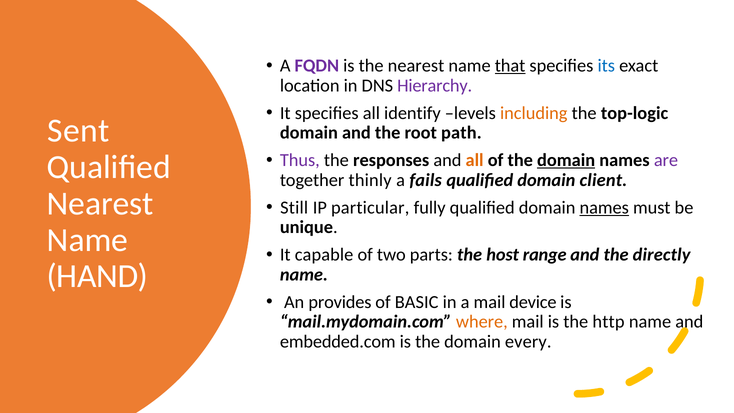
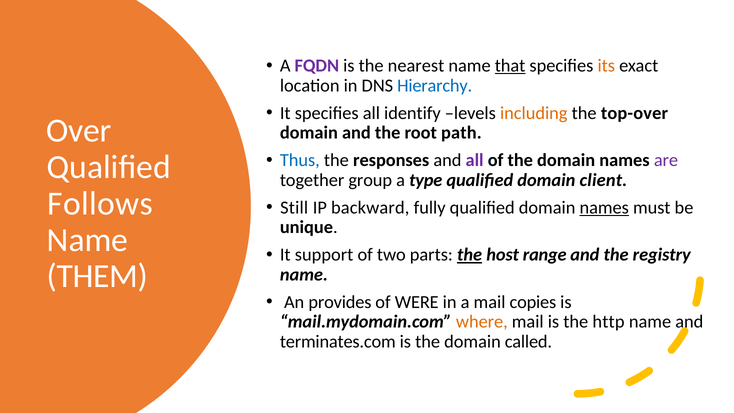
its colour: blue -> orange
Hierarchy colour: purple -> blue
top-logic: top-logic -> top-over
Sent: Sent -> Over
Thus colour: purple -> blue
all at (475, 160) colour: orange -> purple
domain at (566, 160) underline: present -> none
thinly: thinly -> group
fails: fails -> type
Nearest at (100, 204): Nearest -> Follows
particular: particular -> backward
capable: capable -> support
the at (470, 255) underline: none -> present
directly: directly -> registry
HAND: HAND -> THEM
BASIC: BASIC -> WERE
device: device -> copies
embedded.com: embedded.com -> terminates.com
every: every -> called
